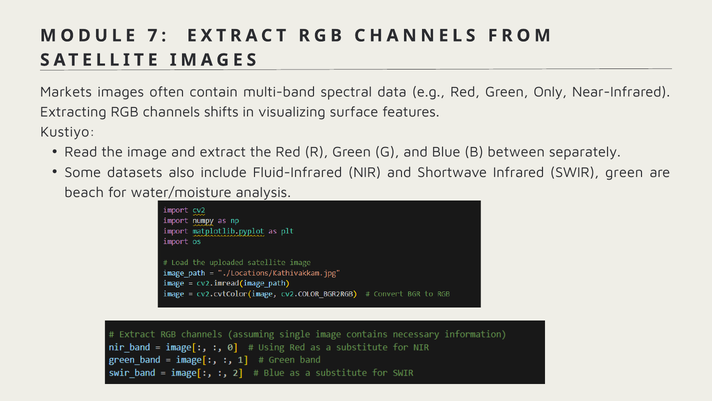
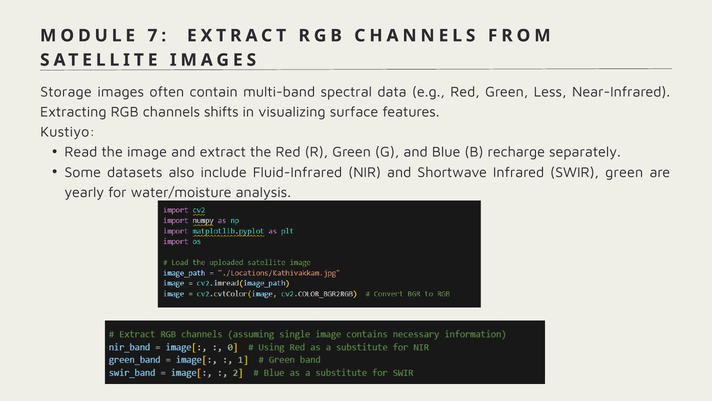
Markets: Markets -> Storage
Only: Only -> Less
between: between -> recharge
beach: beach -> yearly
